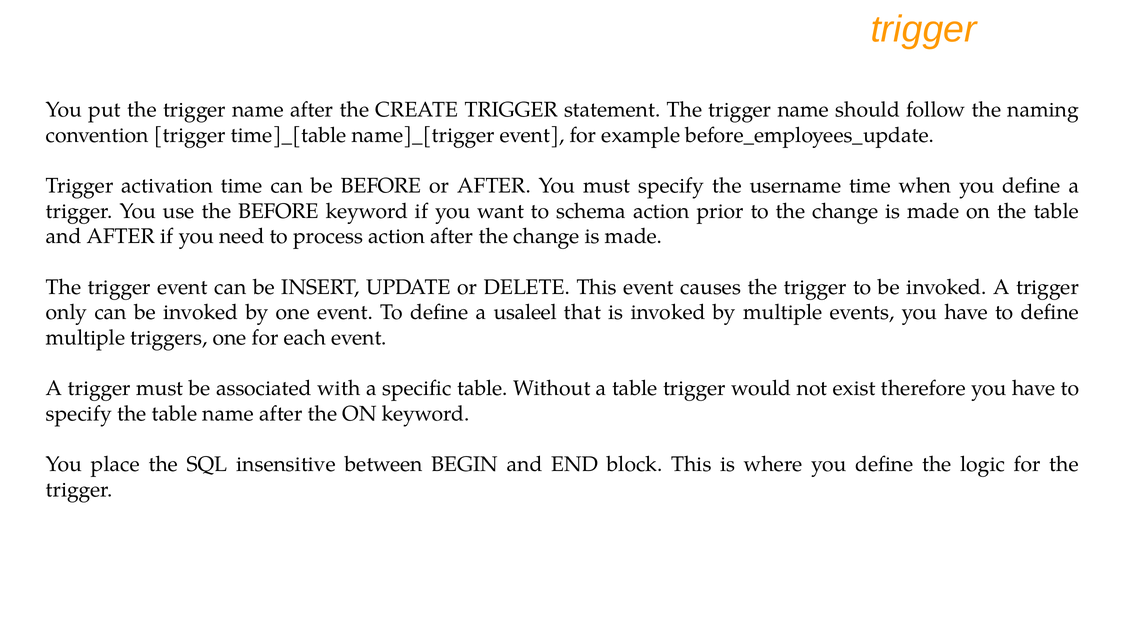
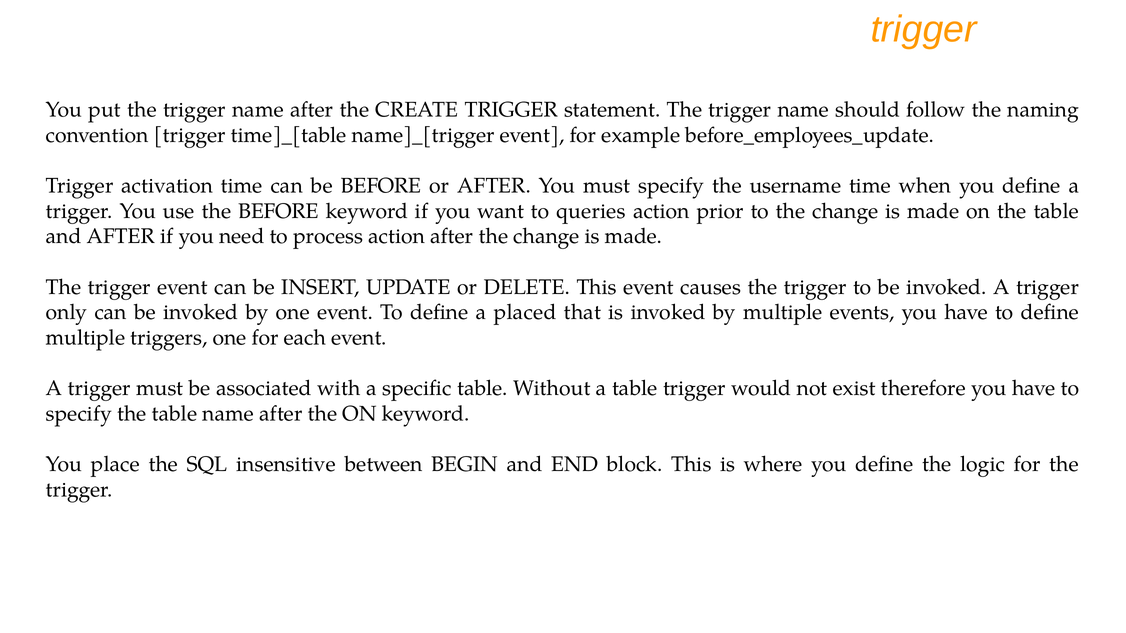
schema: schema -> queries
usaleel: usaleel -> placed
